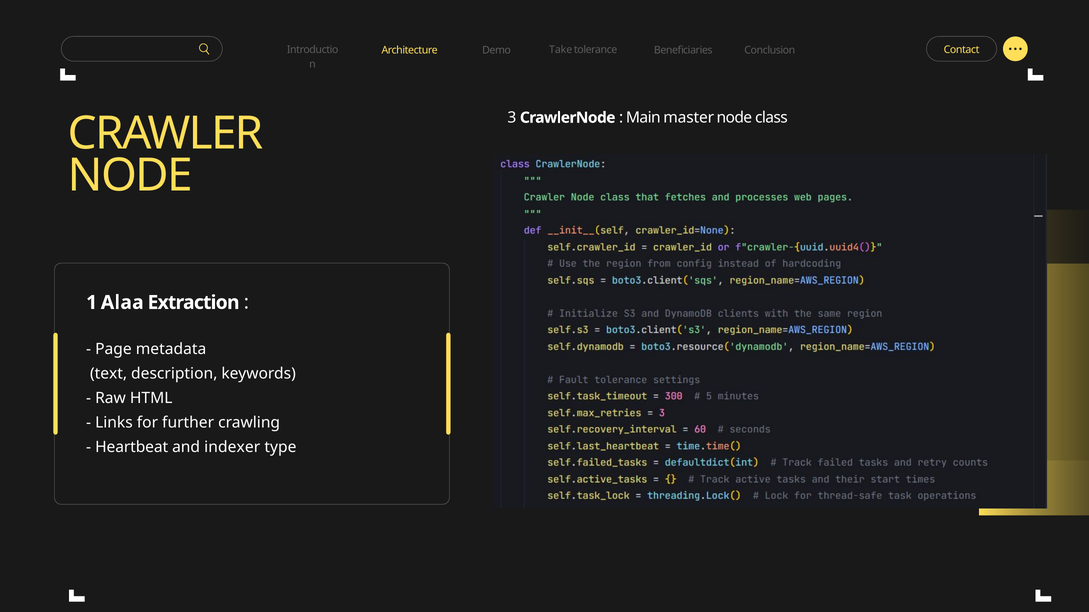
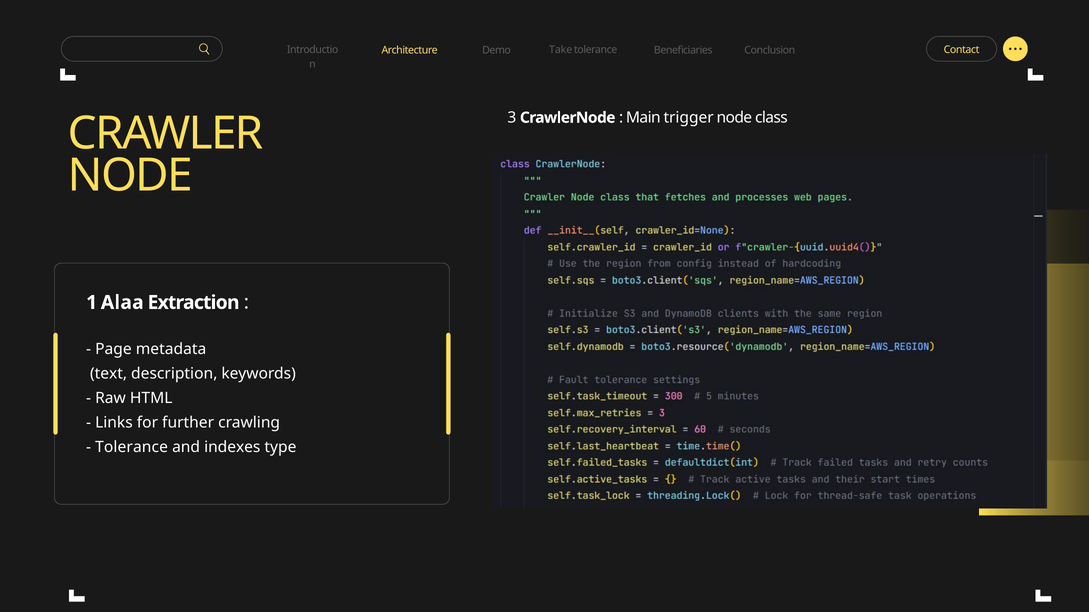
master: master -> trigger
Heartbeat at (132, 447): Heartbeat -> Tolerance
indexer: indexer -> indexes
